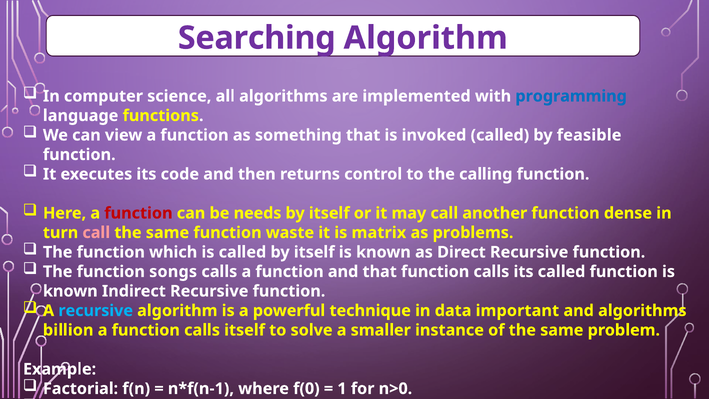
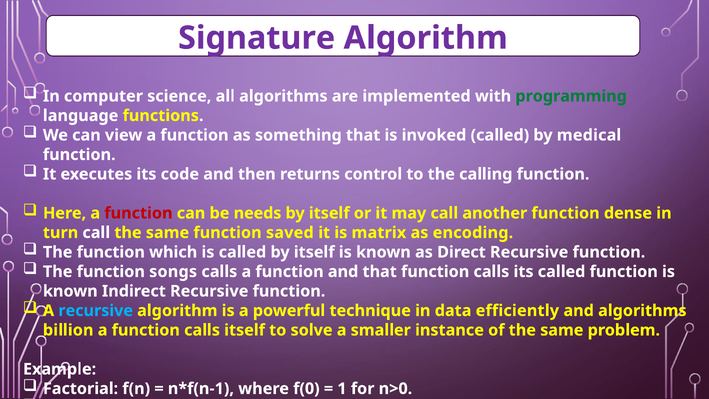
Searching: Searching -> Signature
programming colour: blue -> green
feasible: feasible -> medical
call at (96, 233) colour: pink -> white
waste: waste -> saved
problems: problems -> encoding
important: important -> efficiently
